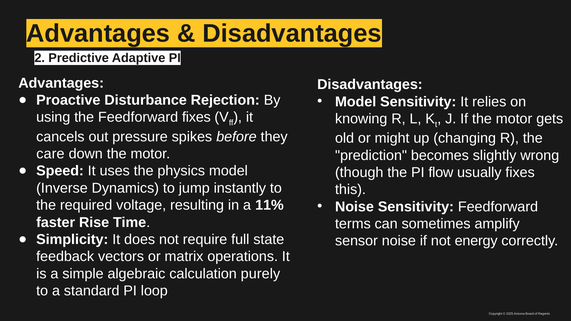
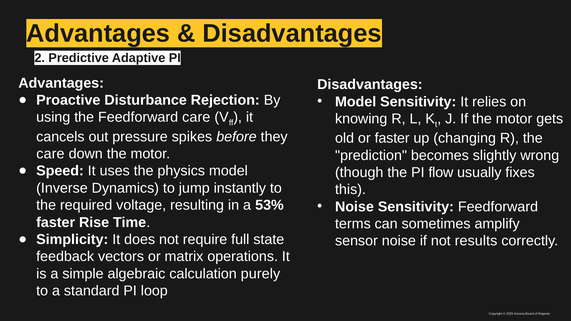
Feedforward fixes: fixes -> care
or might: might -> faster
11%: 11% -> 53%
energy: energy -> results
